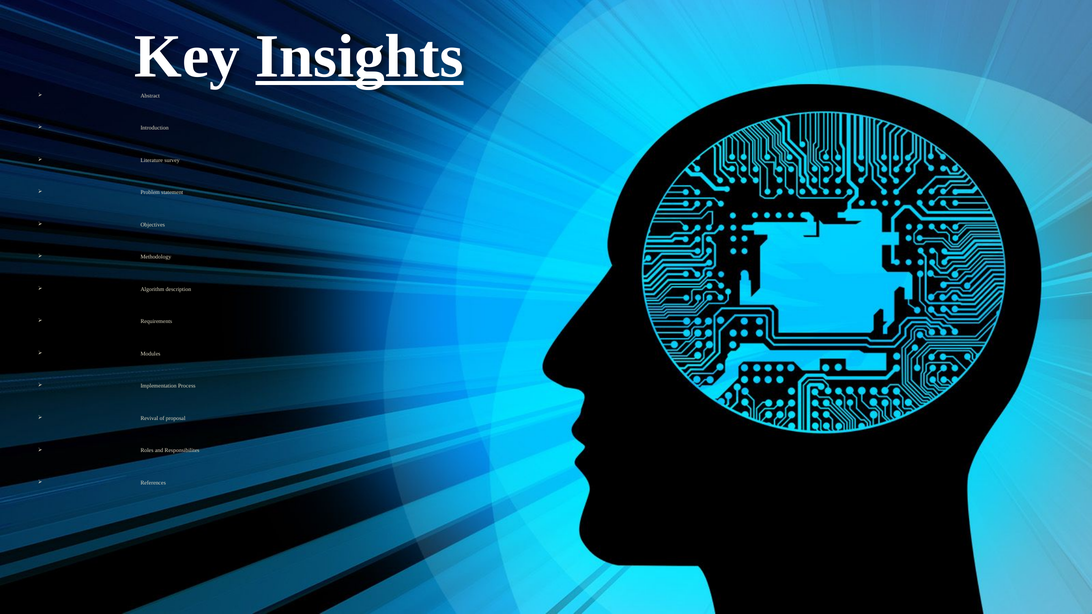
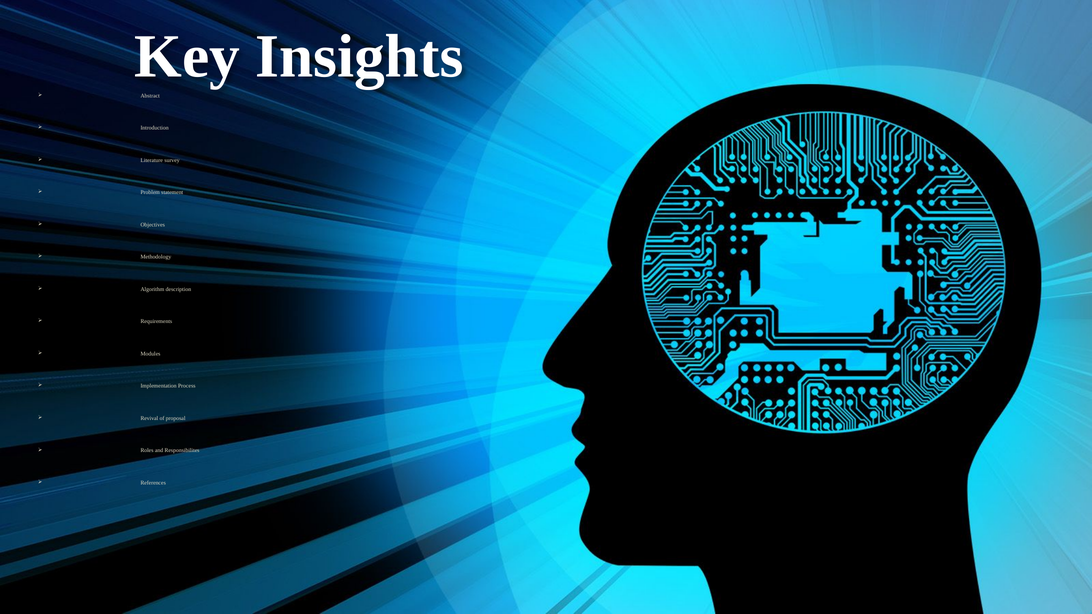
Insights underline: present -> none
